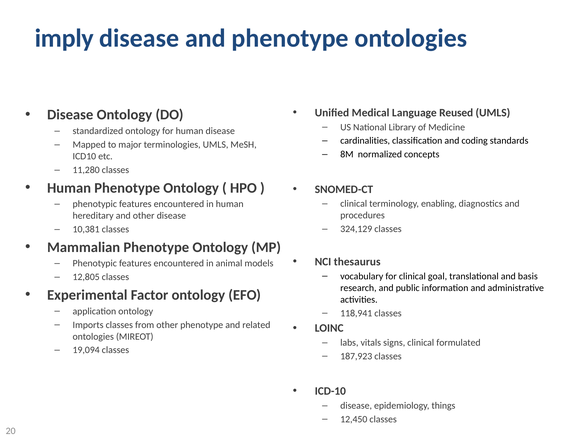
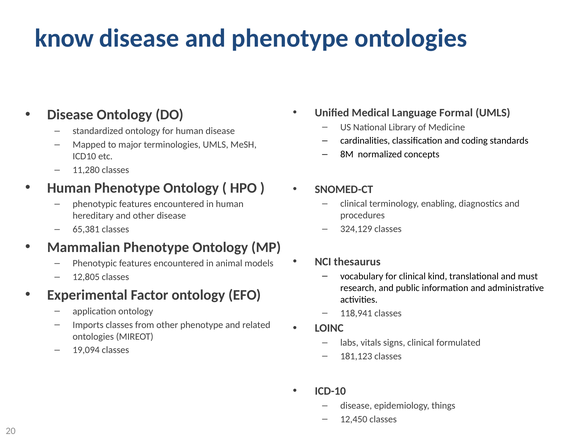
imply: imply -> know
Reused: Reused -> Formal
10,381: 10,381 -> 65,381
goal: goal -> kind
basis: basis -> must
187,923: 187,923 -> 181,123
